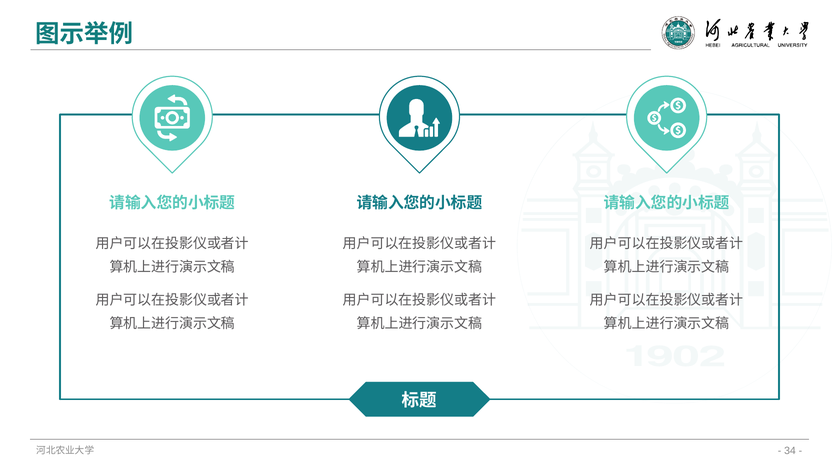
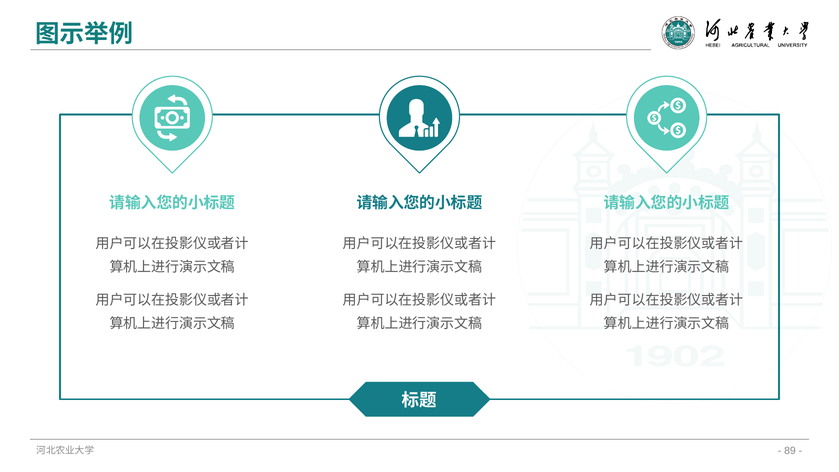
34: 34 -> 89
